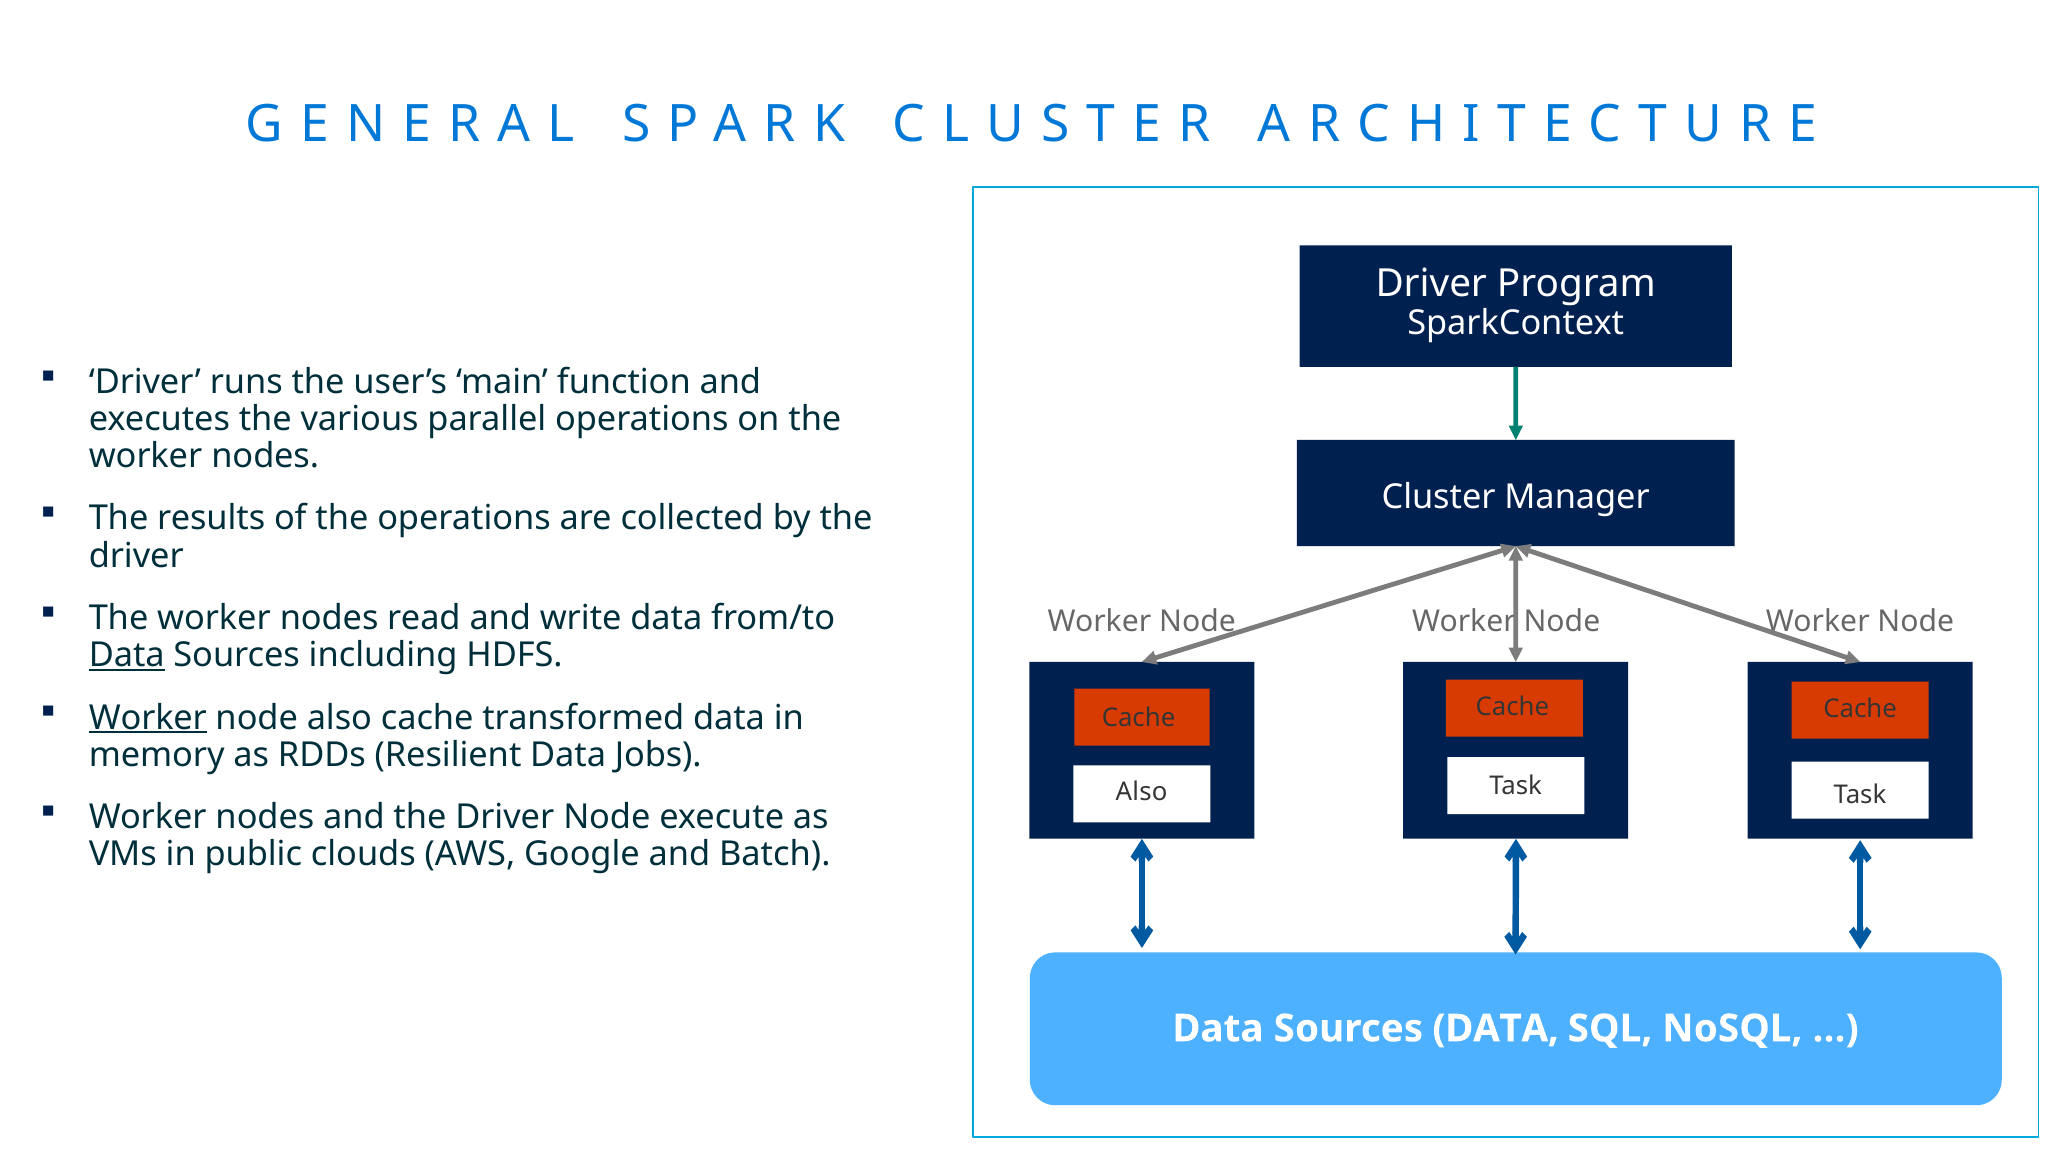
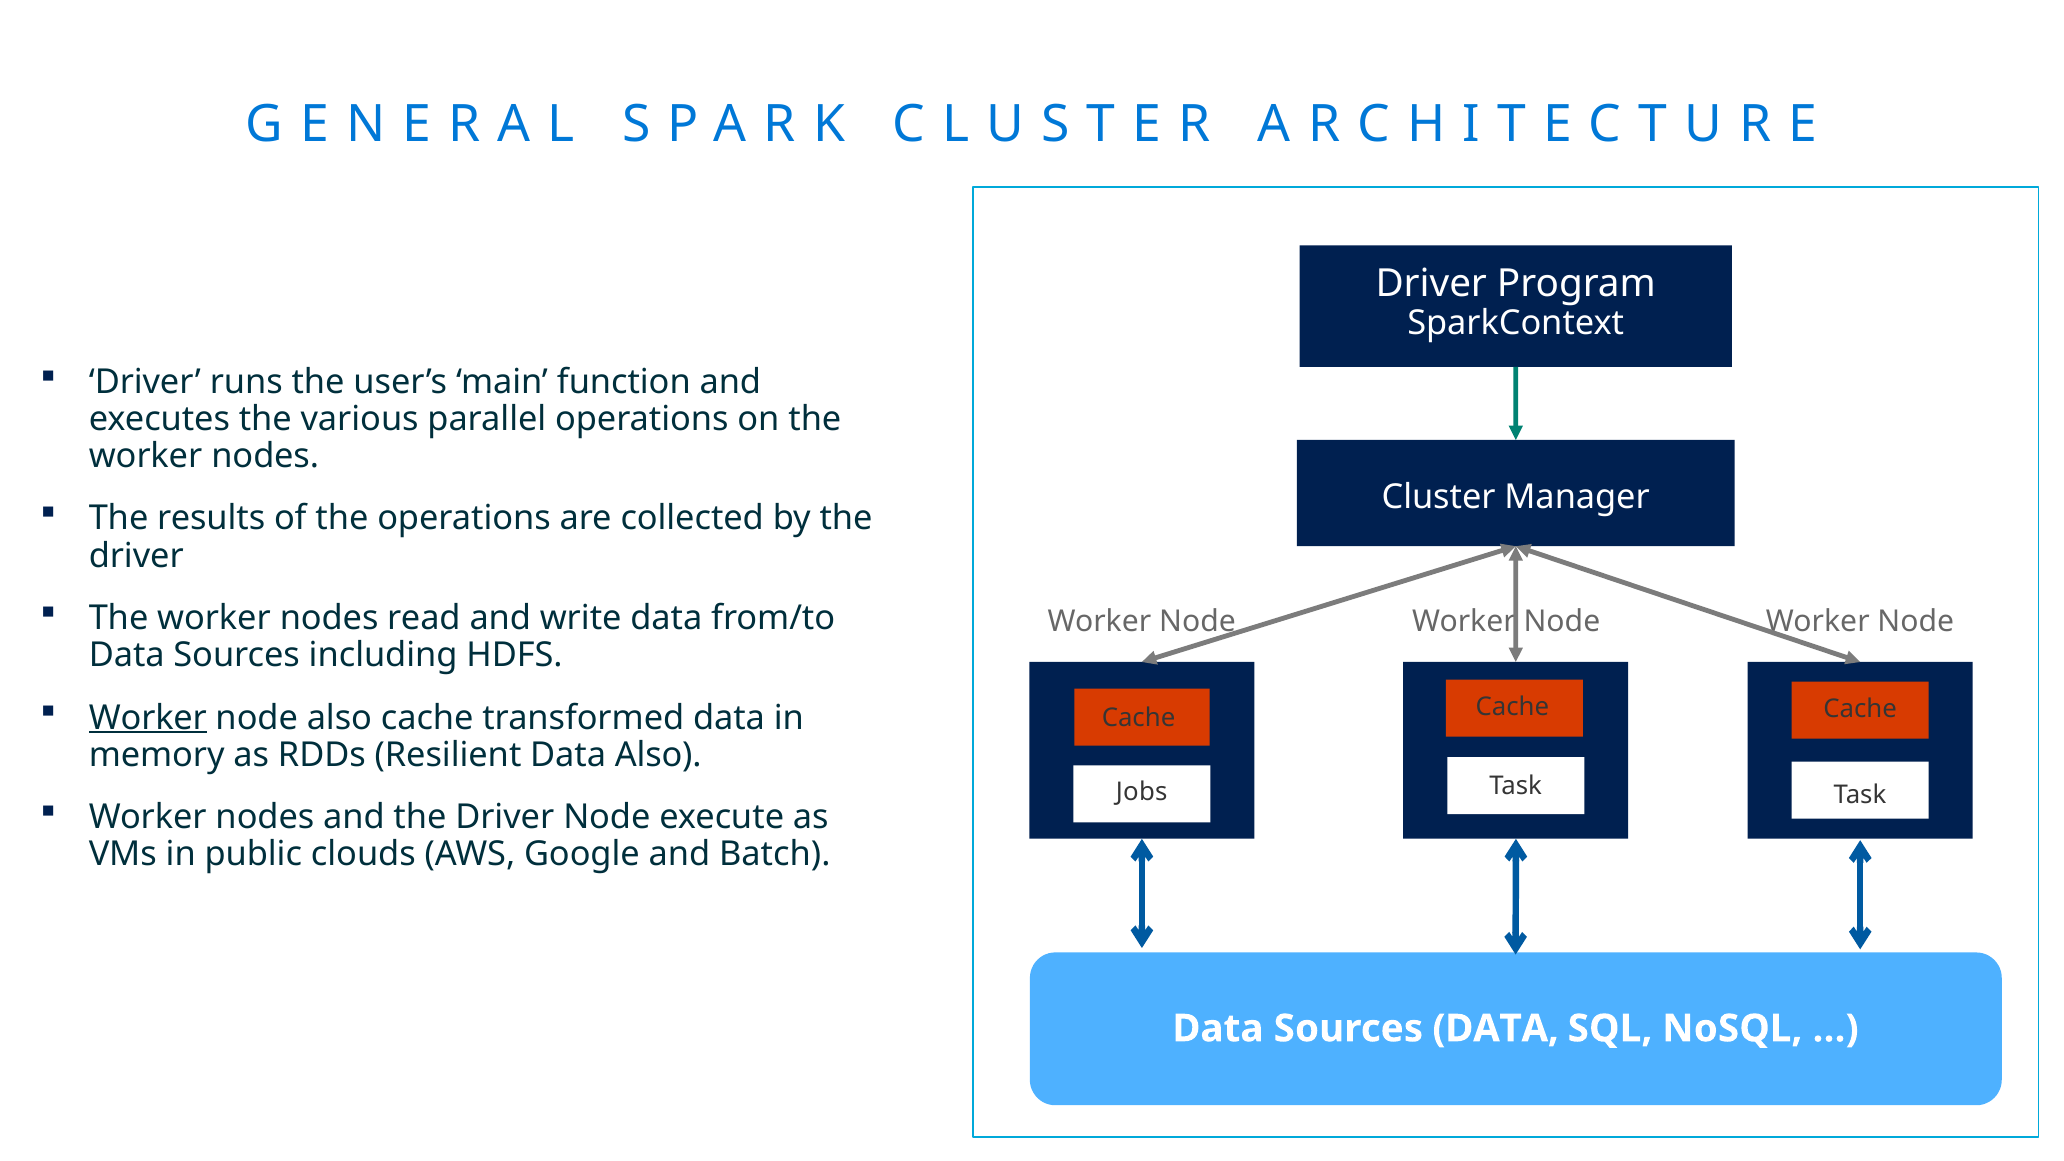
Data at (127, 655) underline: present -> none
Data Jobs: Jobs -> Also
Also at (1142, 792): Also -> Jobs
